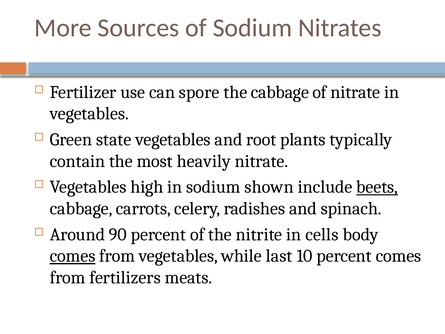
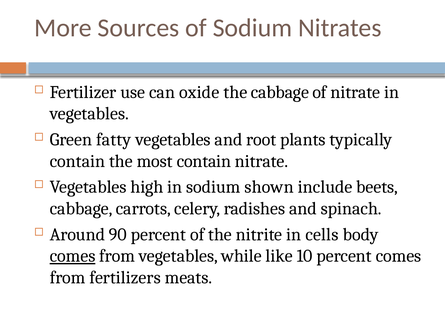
spore: spore -> oxide
state: state -> fatty
most heavily: heavily -> contain
beets underline: present -> none
last: last -> like
